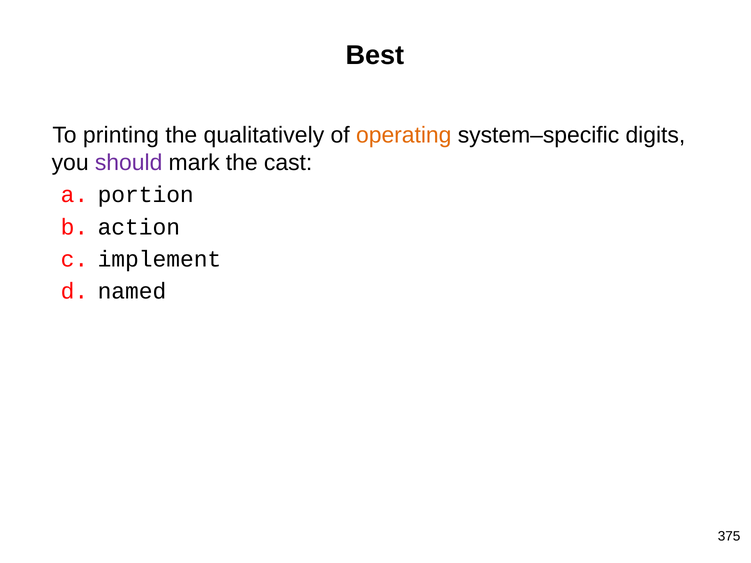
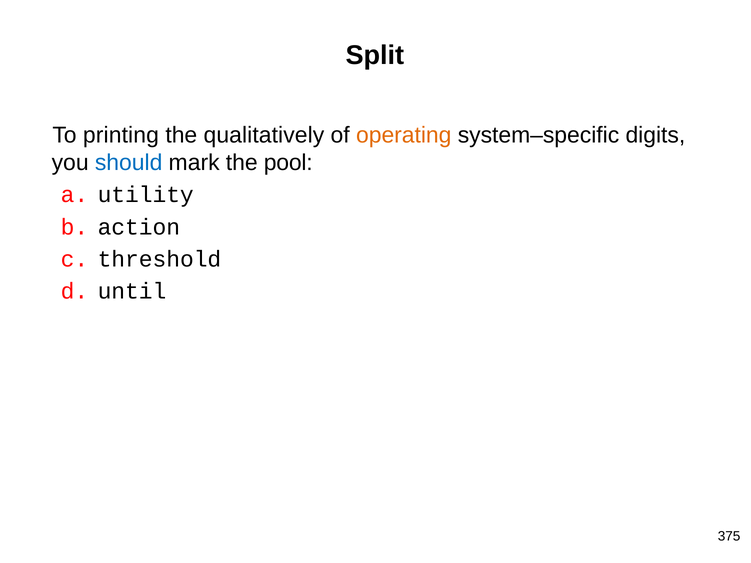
Best: Best -> Split
should colour: purple -> blue
cast: cast -> pool
portion: portion -> utility
implement: implement -> threshold
named: named -> until
